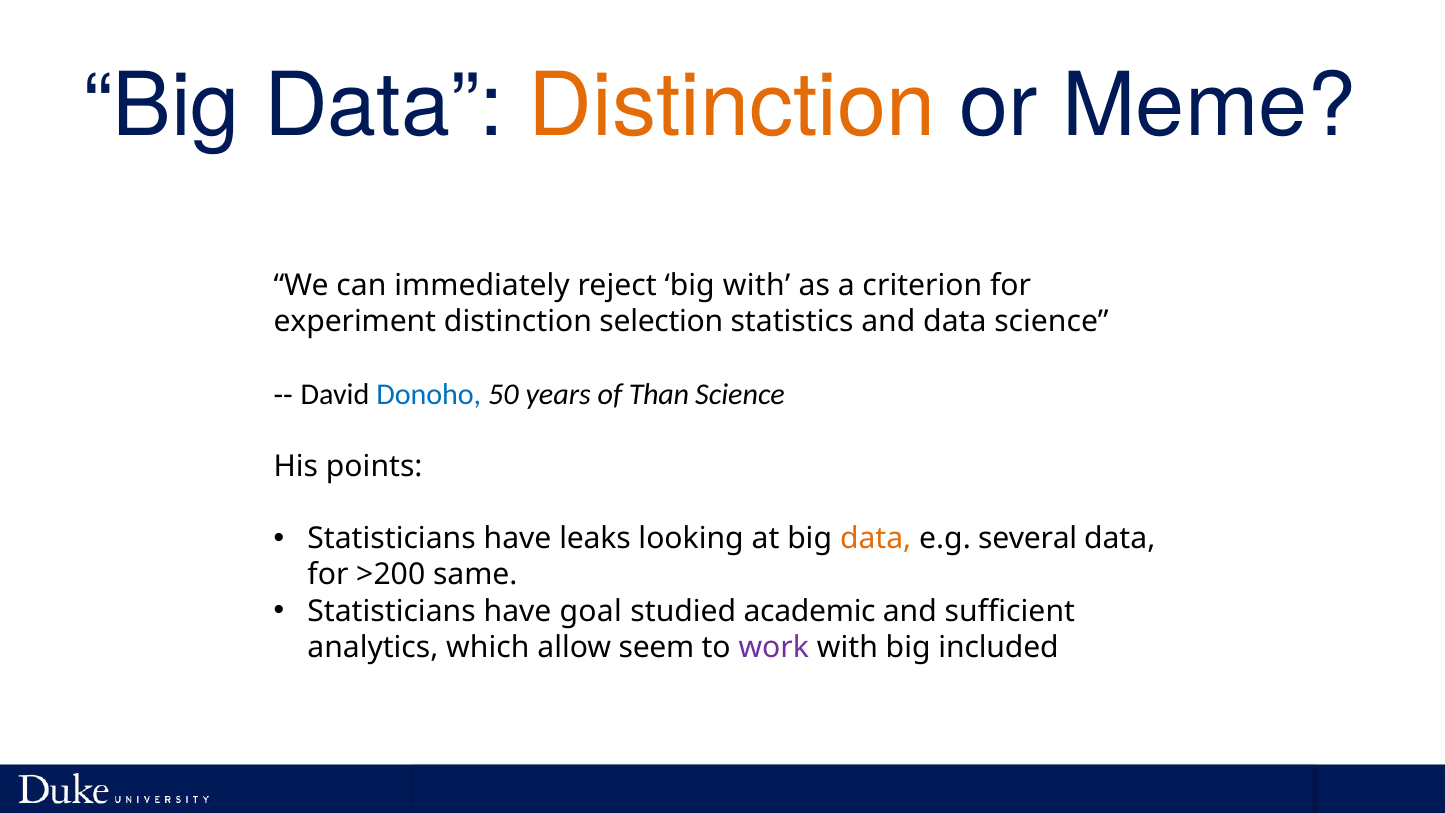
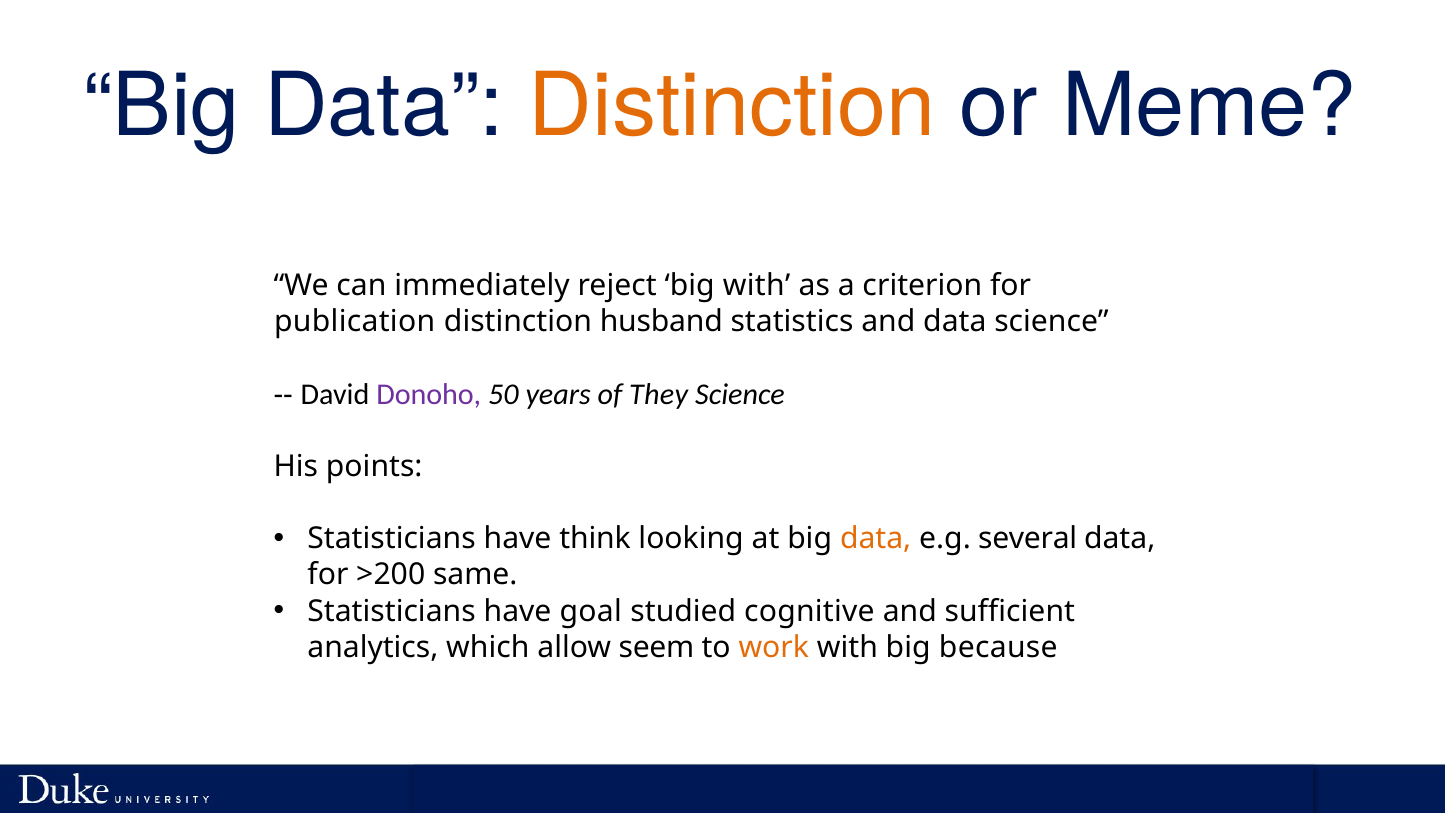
experiment: experiment -> publication
selection: selection -> husband
Donoho colour: blue -> purple
Than: Than -> They
leaks: leaks -> think
academic: academic -> cognitive
work colour: purple -> orange
included: included -> because
